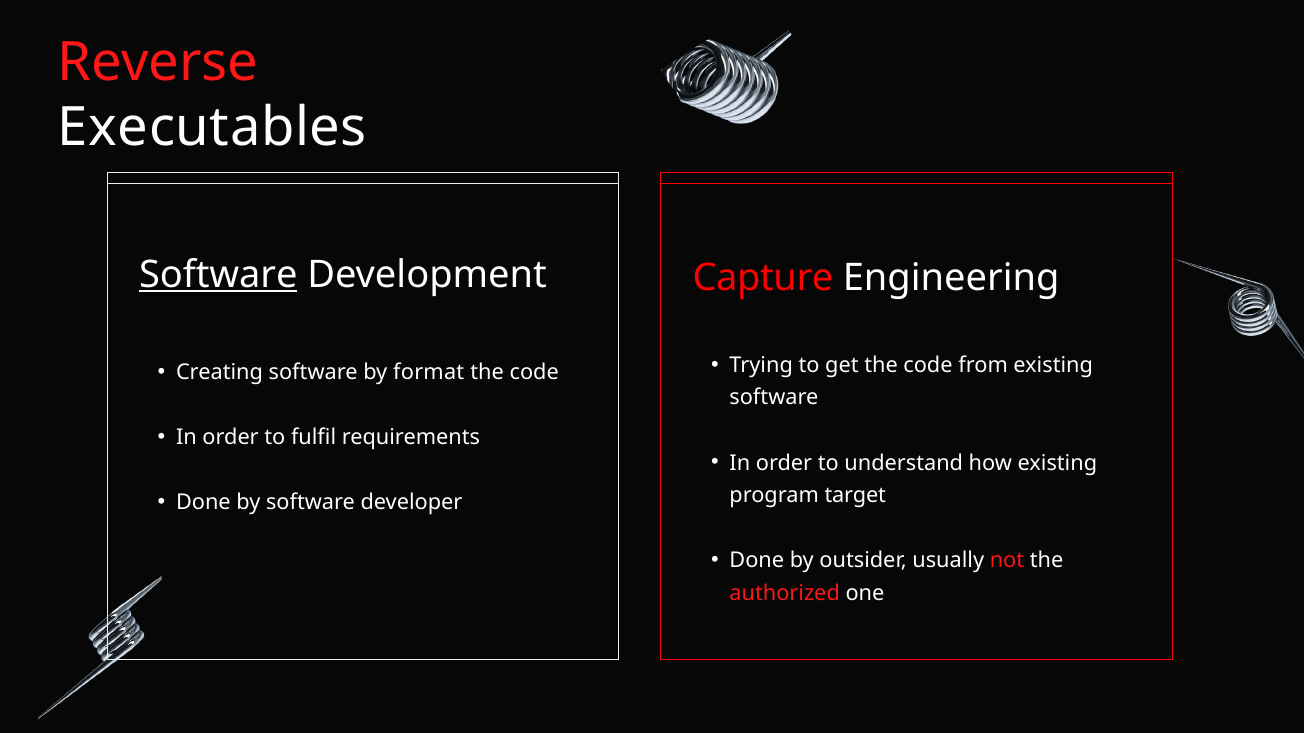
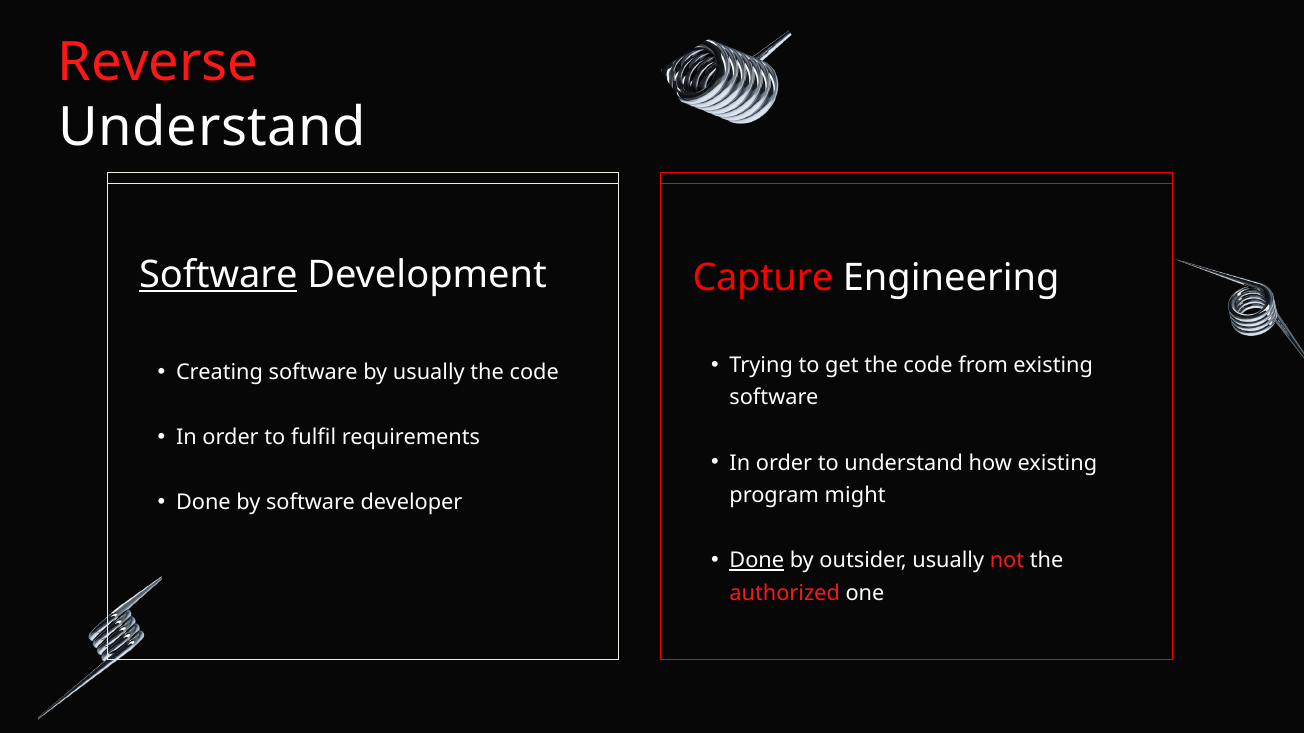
Executables at (212, 127): Executables -> Understand
by format: format -> usually
target: target -> might
Done at (757, 561) underline: none -> present
